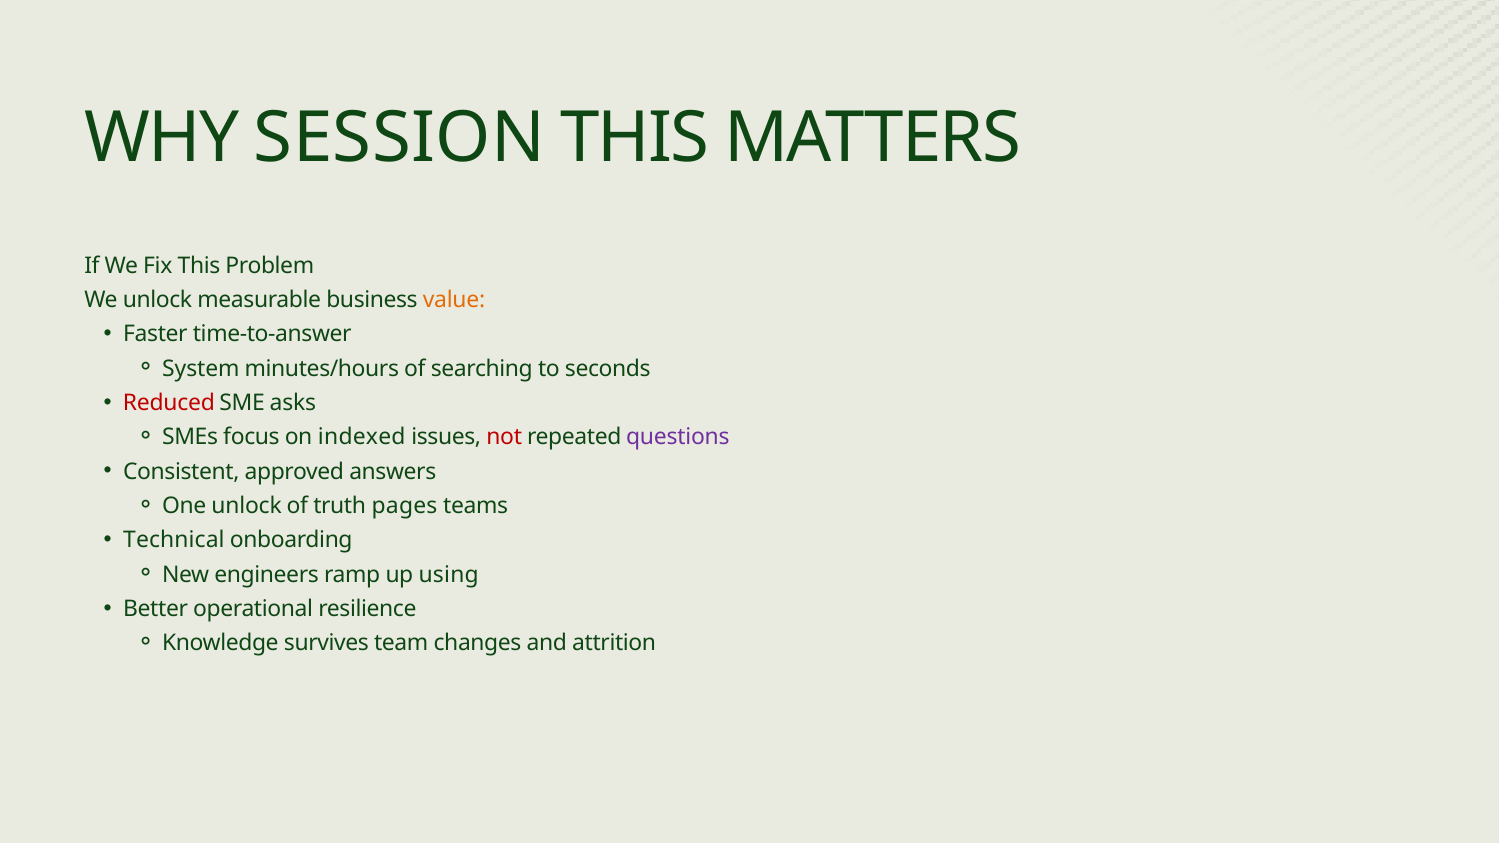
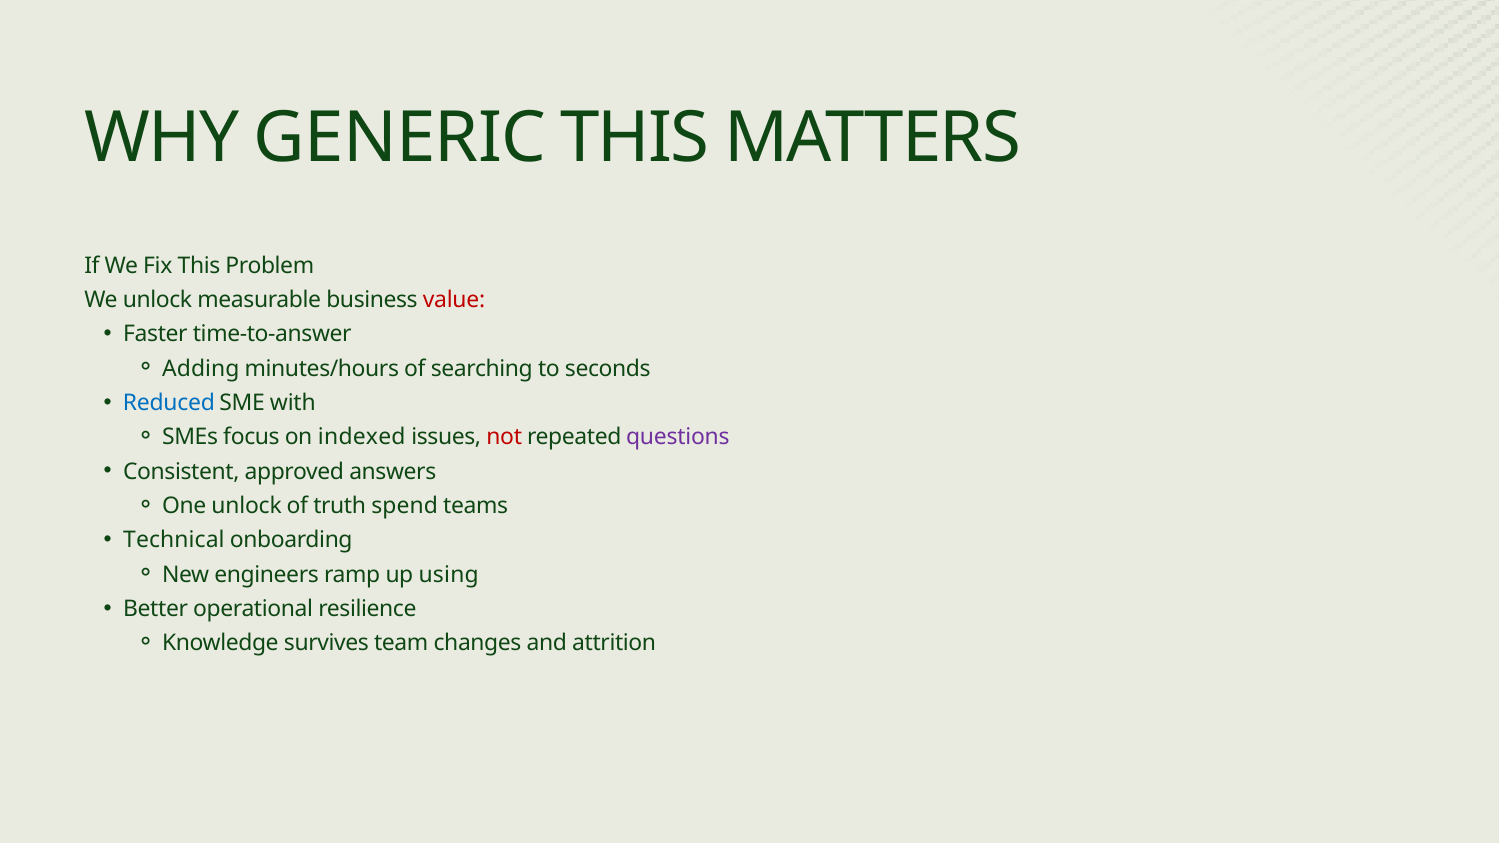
SESSION: SESSION -> GENERIC
value colour: orange -> red
System: System -> Adding
Reduced colour: red -> blue
asks: asks -> with
pages: pages -> spend
